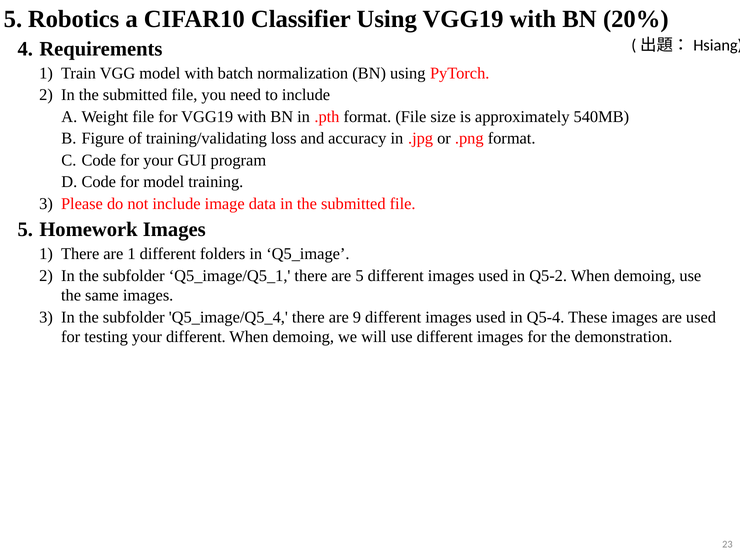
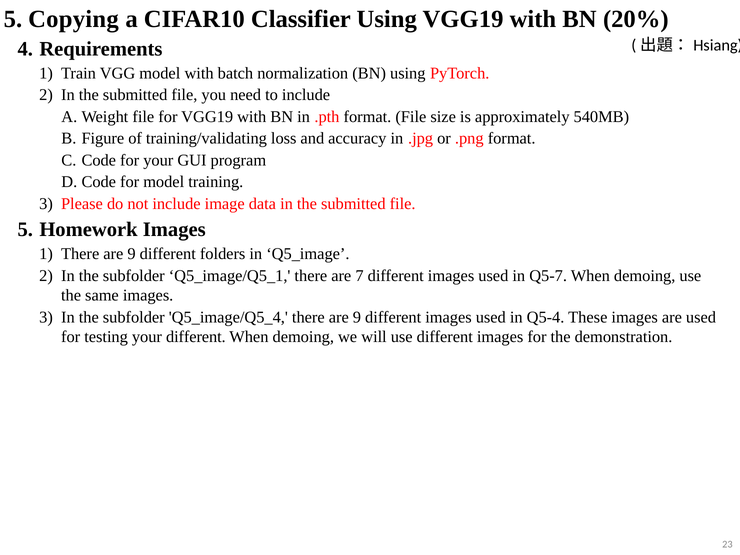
Robotics: Robotics -> Copying
1 at (132, 254): 1 -> 9
are 5: 5 -> 7
Q5-2: Q5-2 -> Q5-7
